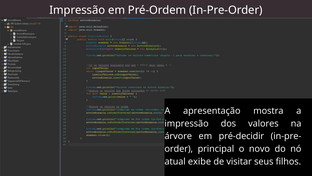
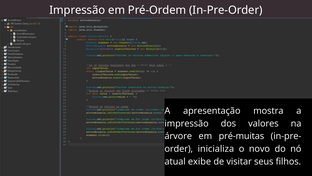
pré-decidir: pré-decidir -> pré-muitas
principal: principal -> inicializa
